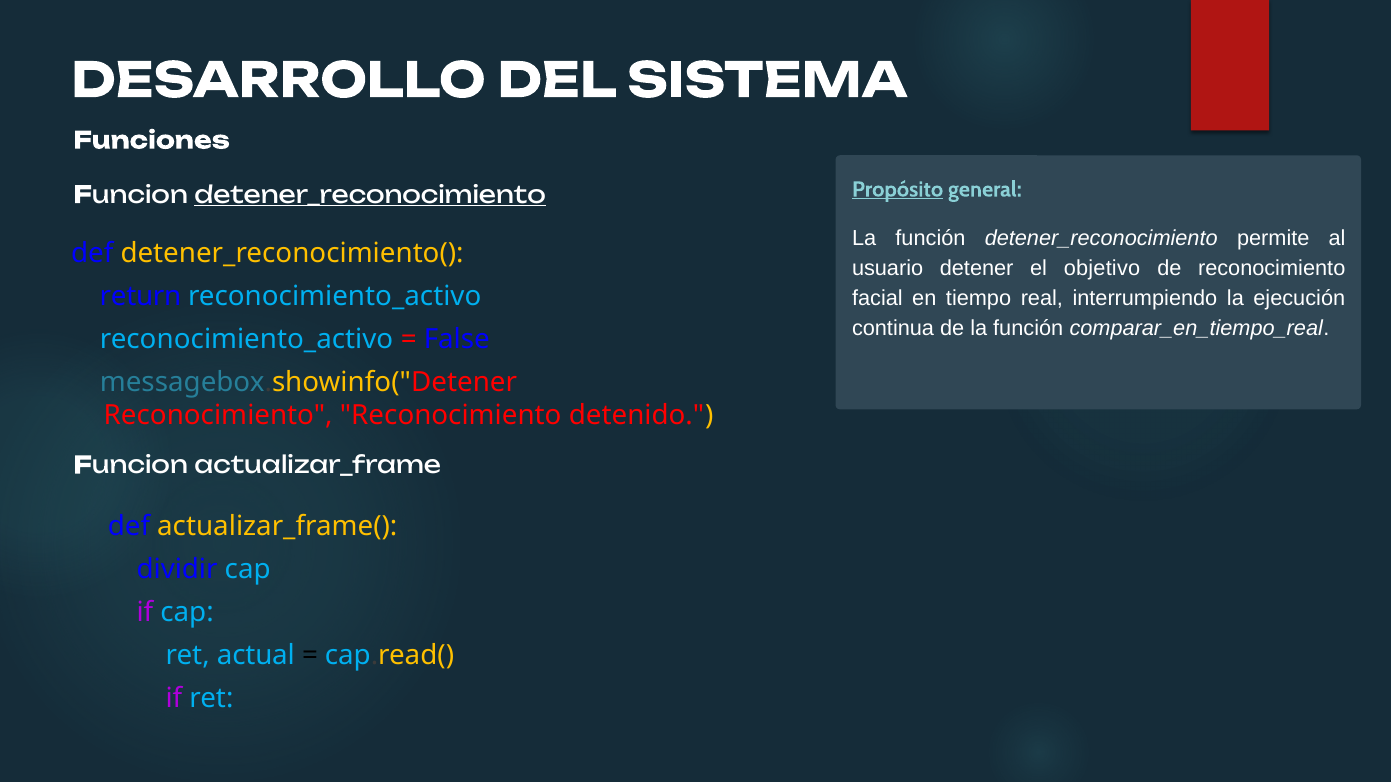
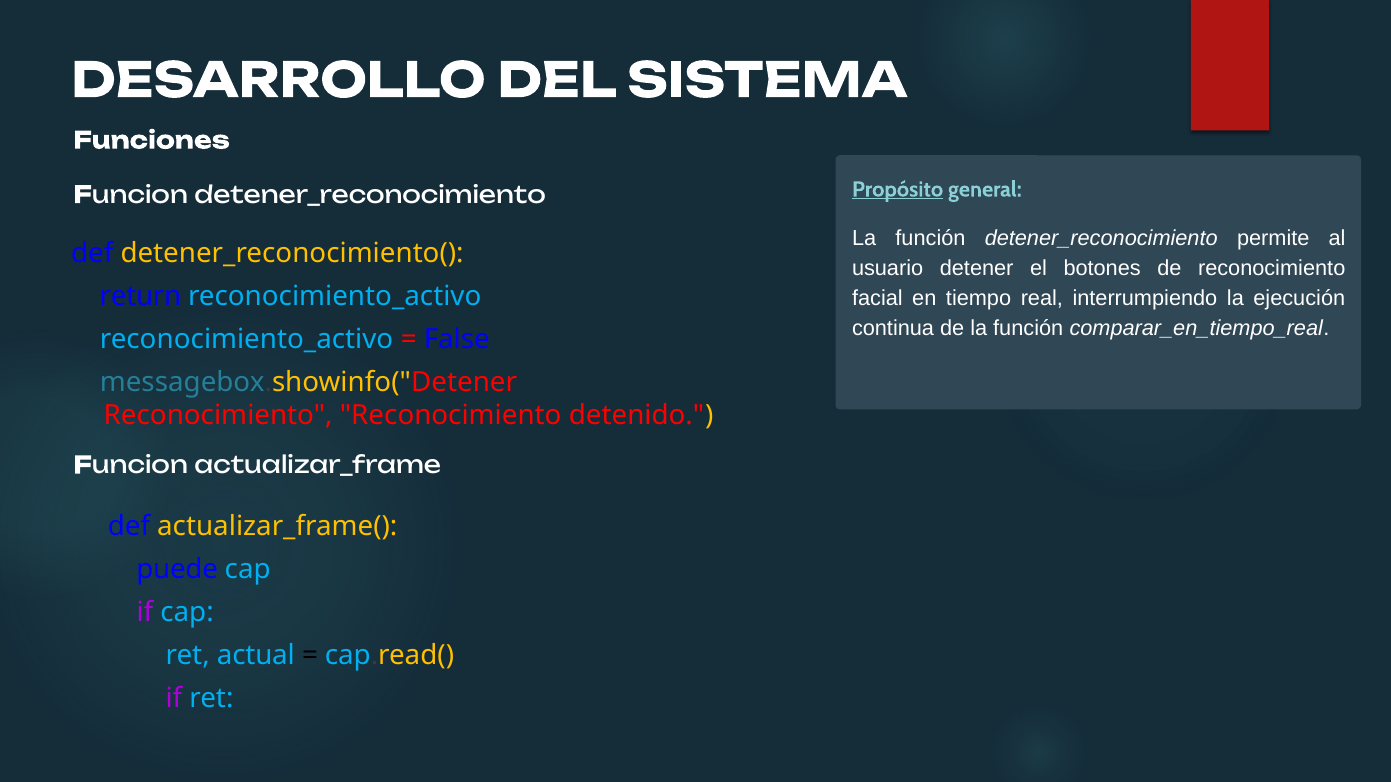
detener_reconocimiento at (370, 195) underline: present -> none
objetivo: objetivo -> botones
dividir: dividir -> puede
